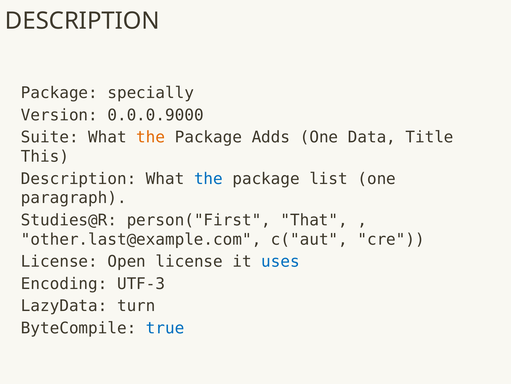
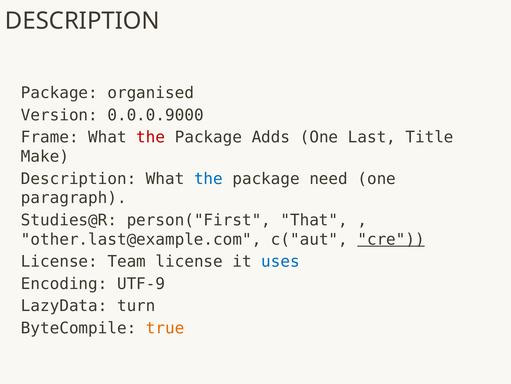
specially: specially -> organised
Suite: Suite -> Frame
the at (151, 137) colour: orange -> red
Data: Data -> Last
This: This -> Make
list: list -> need
cre underline: none -> present
Open: Open -> Team
UTF-3: UTF-3 -> UTF-9
true colour: blue -> orange
